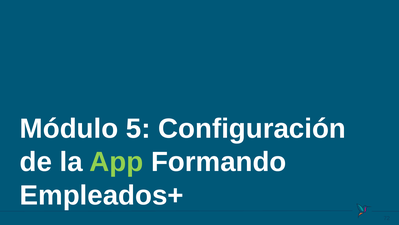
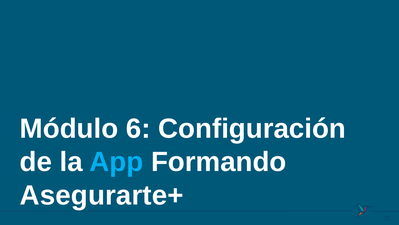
5: 5 -> 6
App colour: light green -> light blue
Empleados+: Empleados+ -> Asegurarte+
